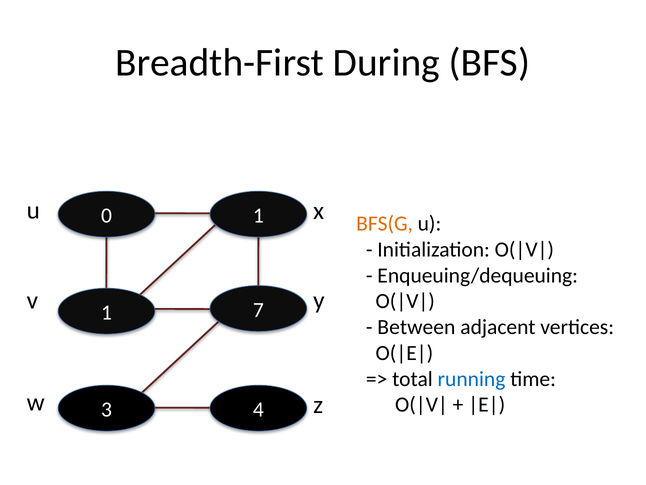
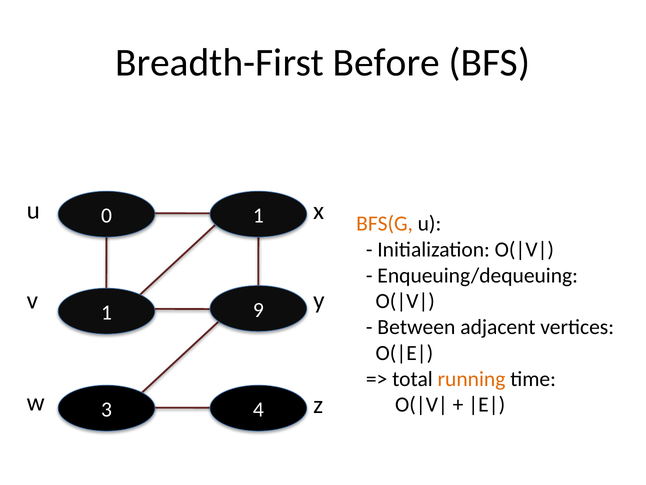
During: During -> Before
7: 7 -> 9
running colour: blue -> orange
